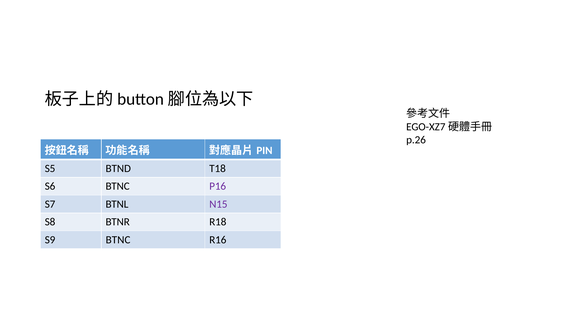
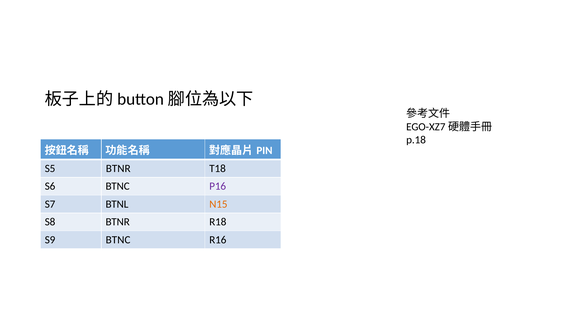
p.26: p.26 -> p.18
S5 BTND: BTND -> BTNR
N15 colour: purple -> orange
